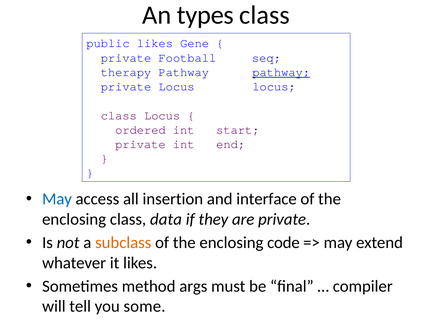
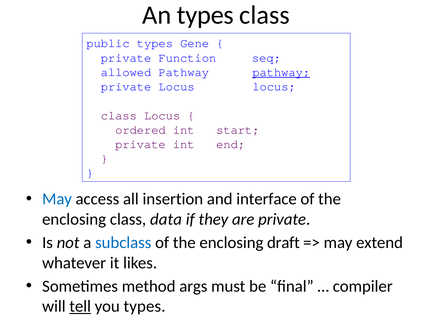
public likes: likes -> types
Football: Football -> Function
therapy: therapy -> allowed
subclass colour: orange -> blue
code: code -> draft
tell underline: none -> present
you some: some -> types
